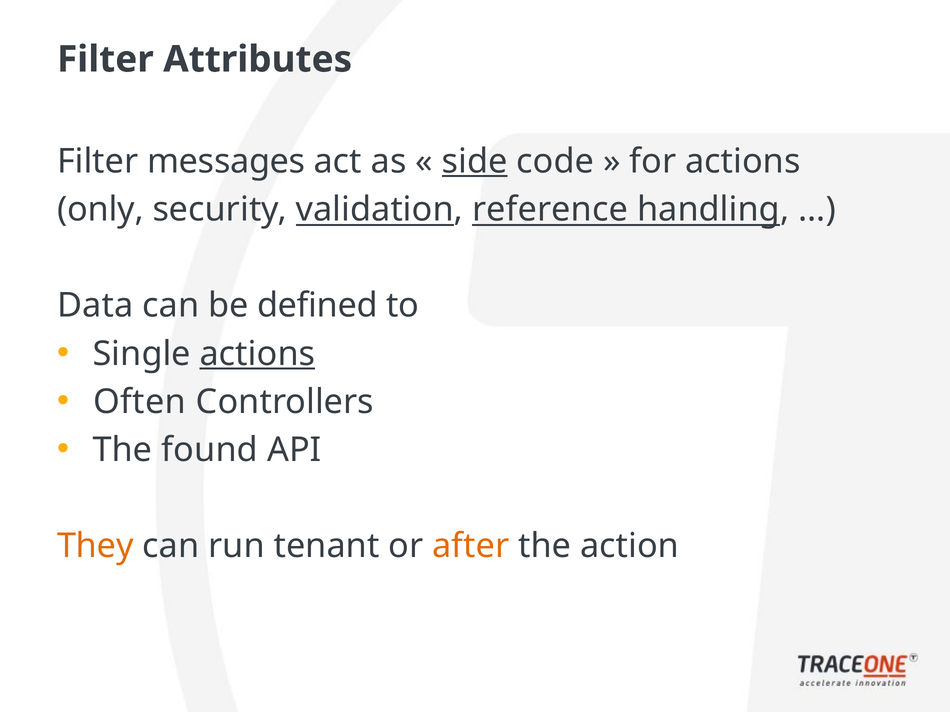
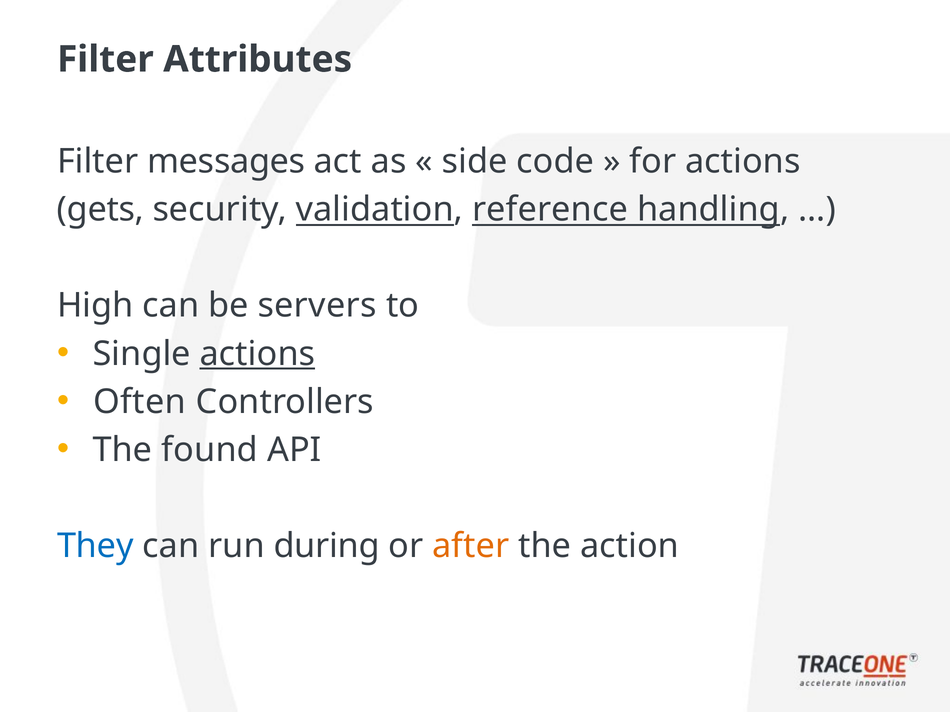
side underline: present -> none
only: only -> gets
Data: Data -> High
defined: defined -> servers
They colour: orange -> blue
tenant: tenant -> during
